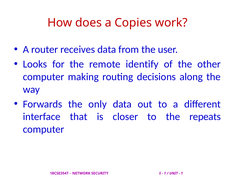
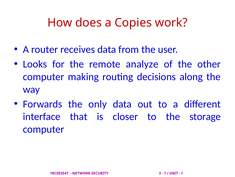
identify: identify -> analyze
repeats: repeats -> storage
